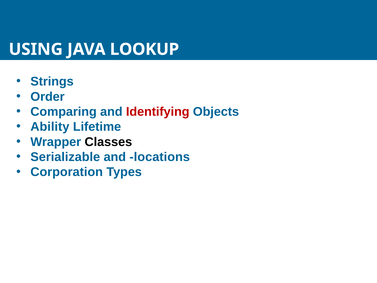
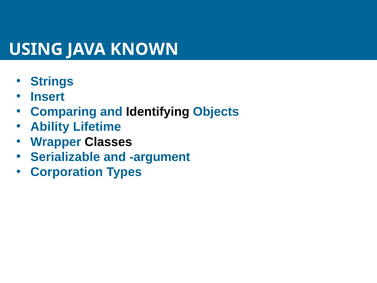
LOOKUP: LOOKUP -> KNOWN
Order: Order -> Insert
Identifying colour: red -> black
locations: locations -> argument
